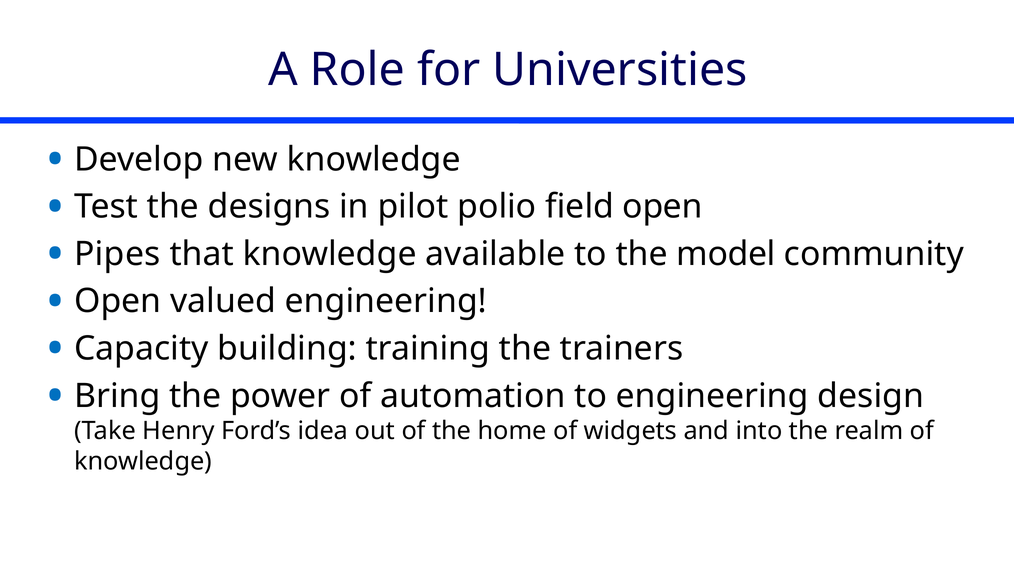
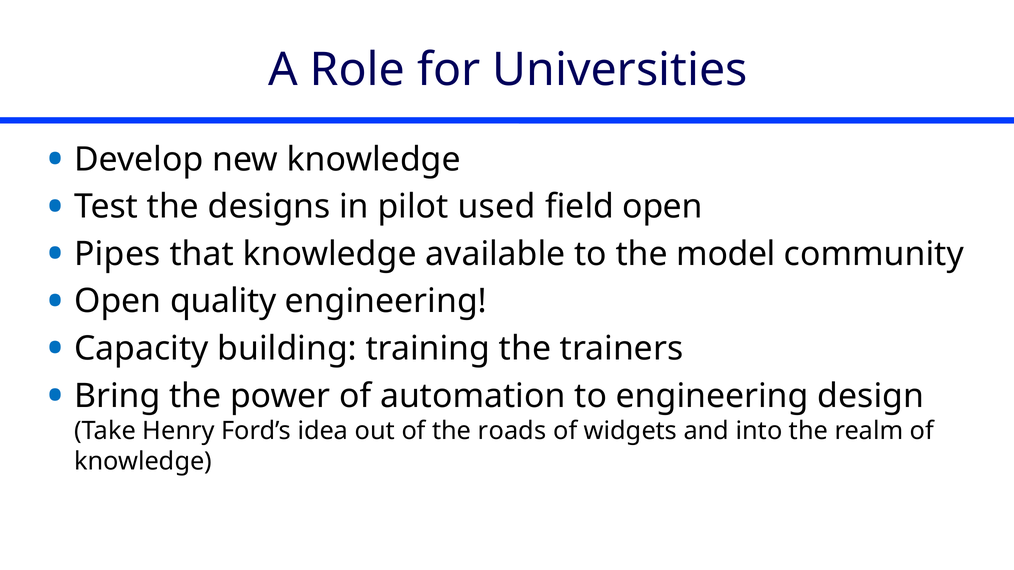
polio: polio -> used
valued: valued -> quality
home: home -> roads
